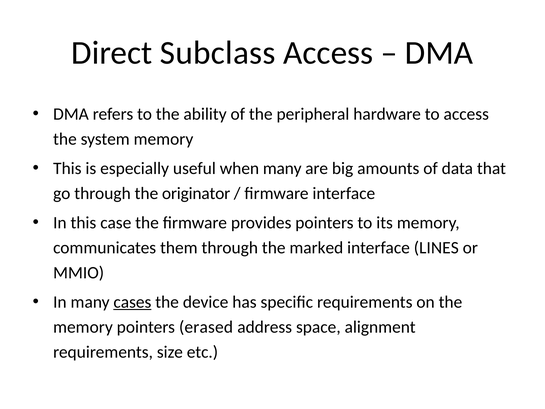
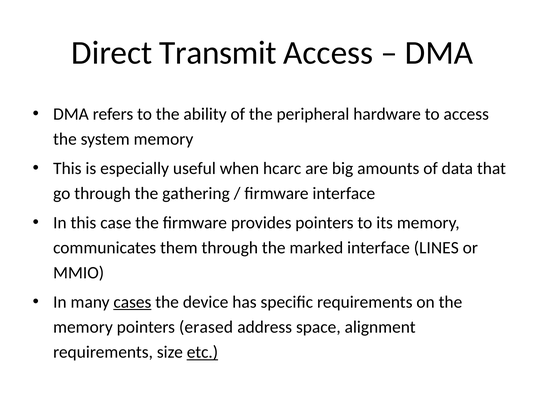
Subclass: Subclass -> Transmit
when many: many -> hcarc
originator: originator -> gathering
etc underline: none -> present
